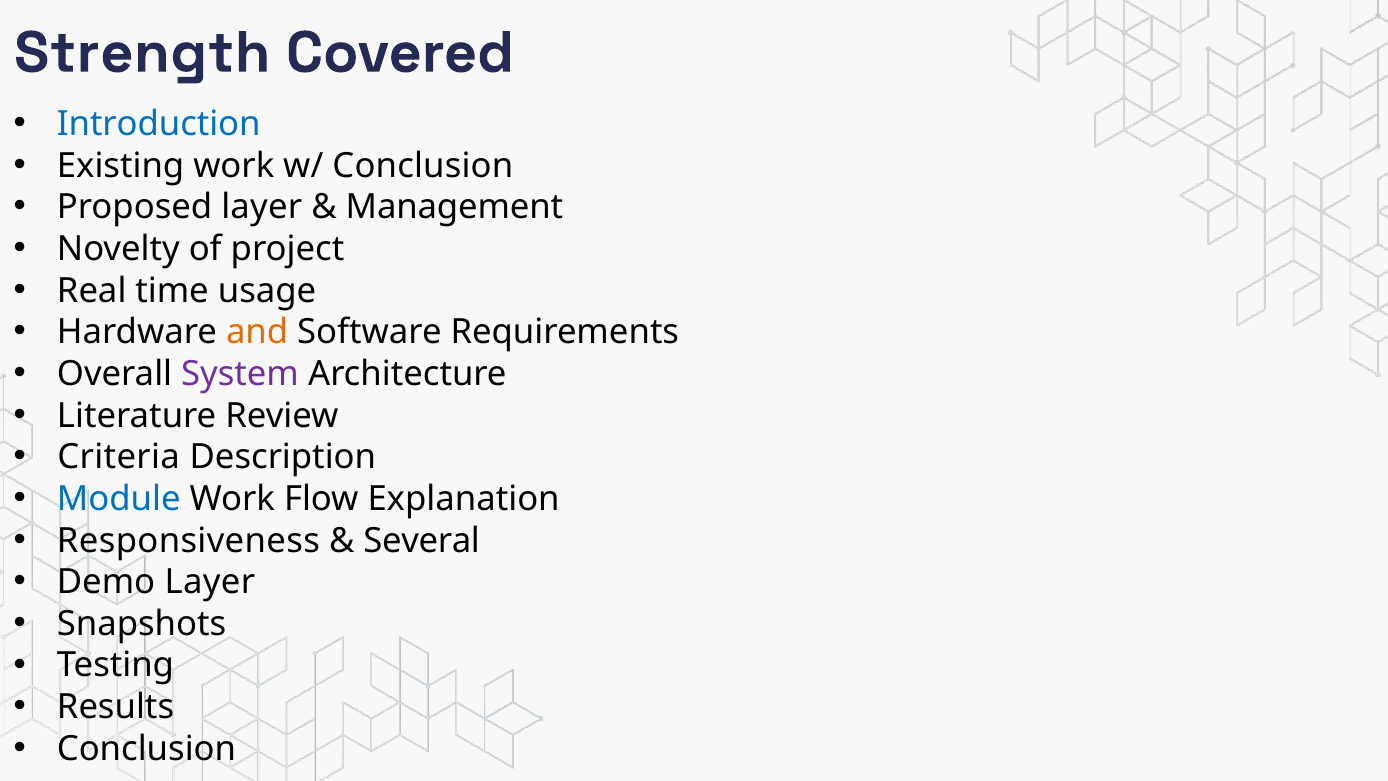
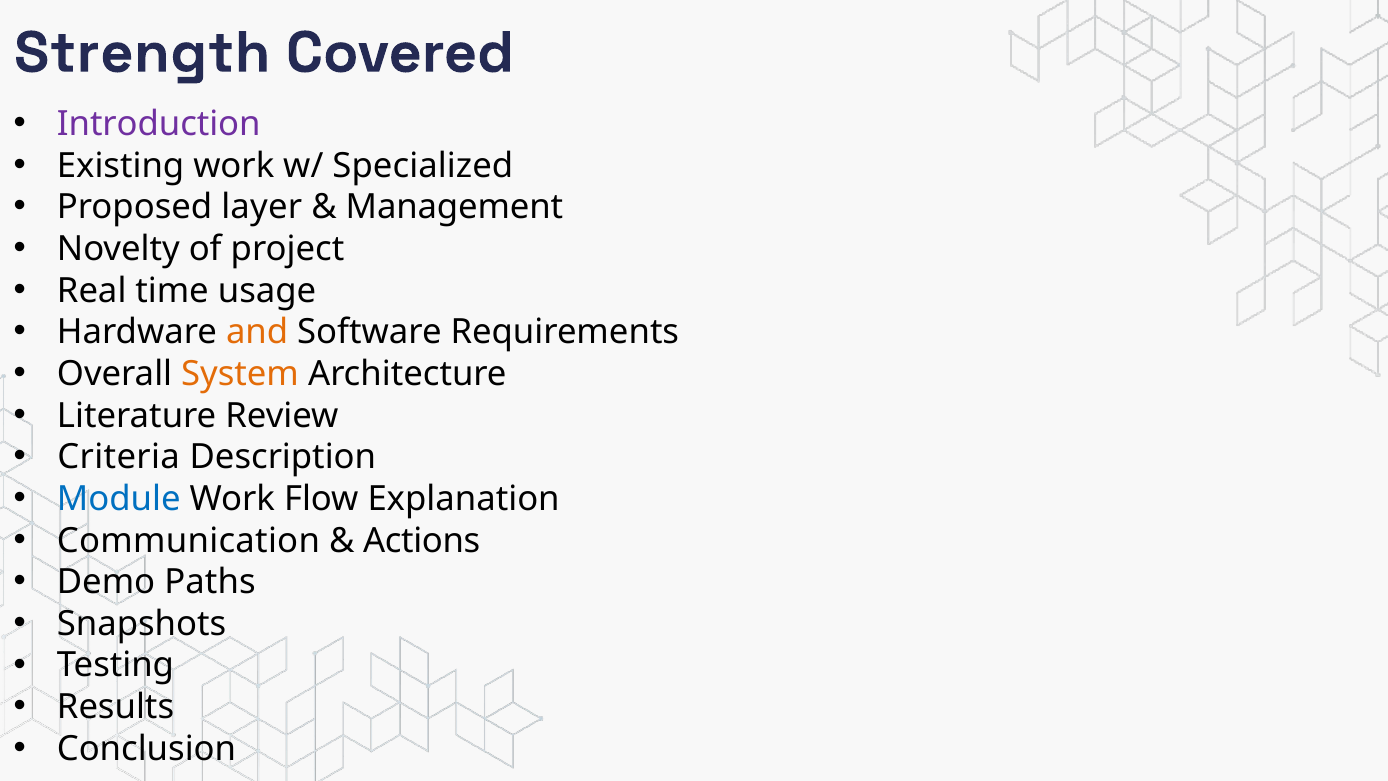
Introduction colour: blue -> purple
w/ Conclusion: Conclusion -> Specialized
System colour: purple -> orange
Responsiveness: Responsiveness -> Communication
Several: Several -> Actions
Demo Layer: Layer -> Paths
